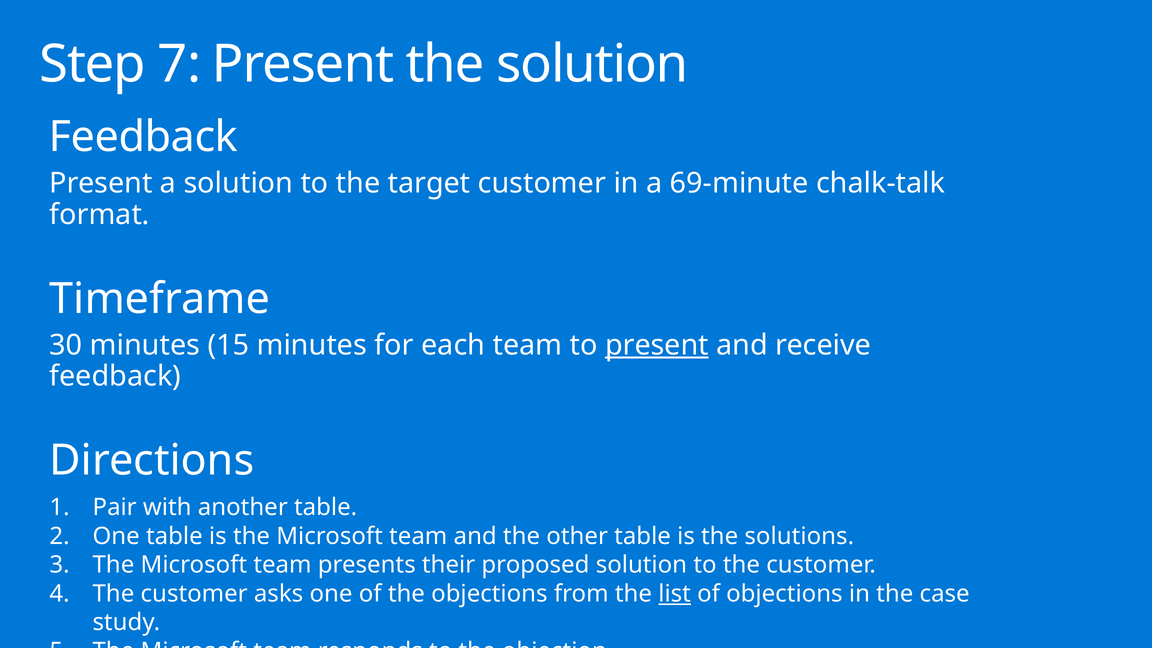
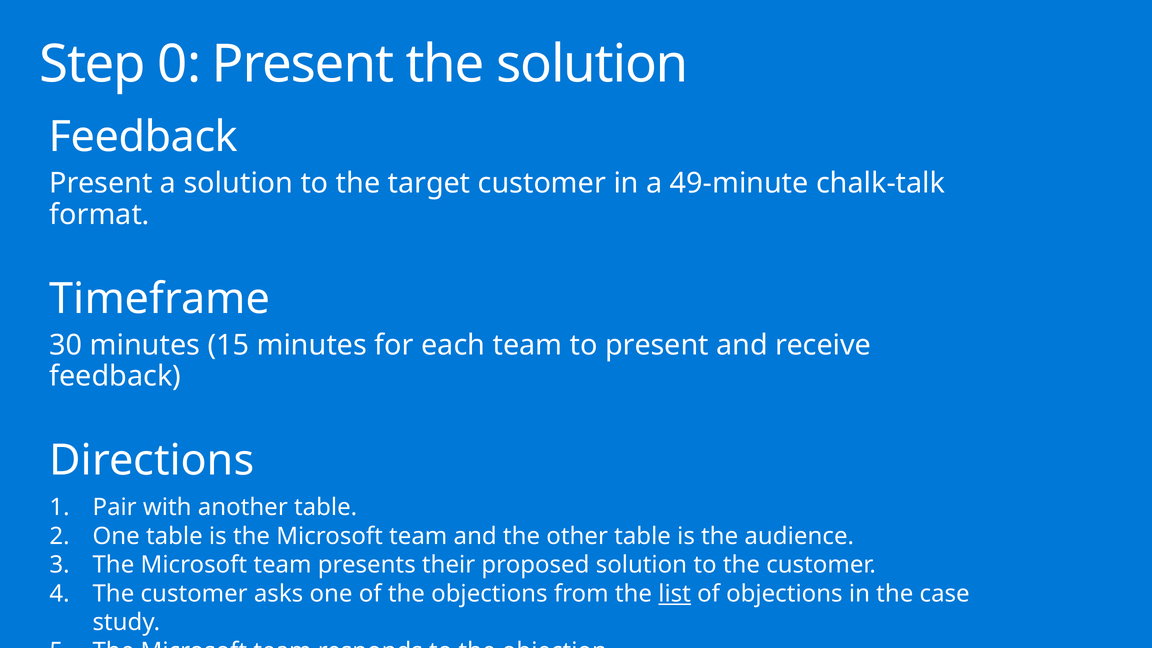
7: 7 -> 0
69-minute: 69-minute -> 49-minute
present at (657, 345) underline: present -> none
solutions: solutions -> audience
